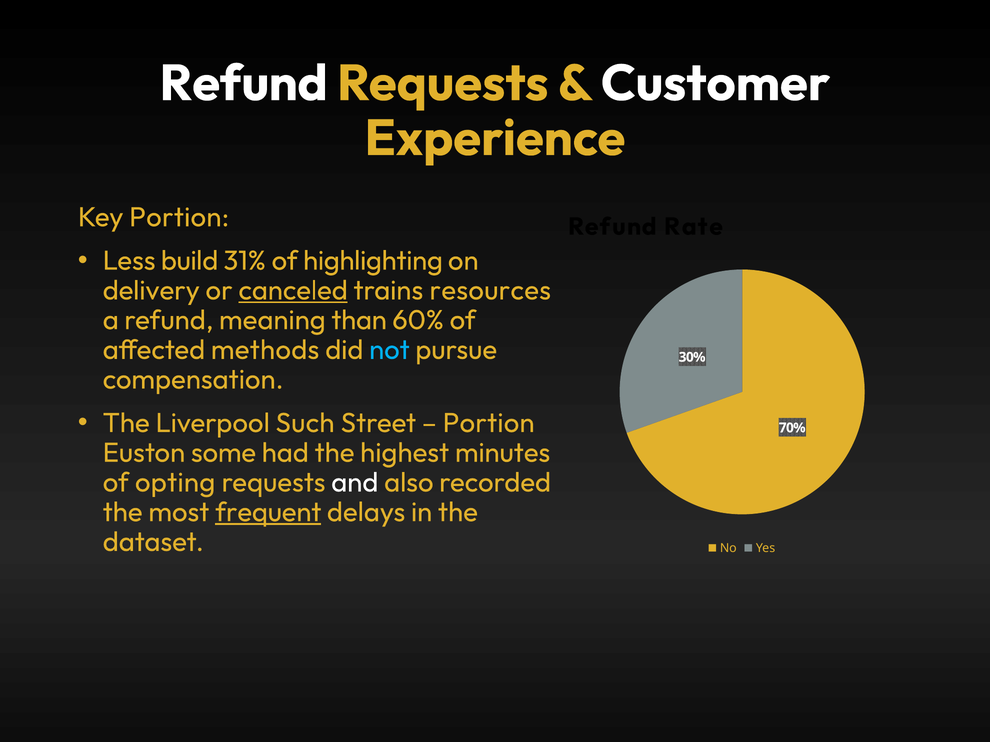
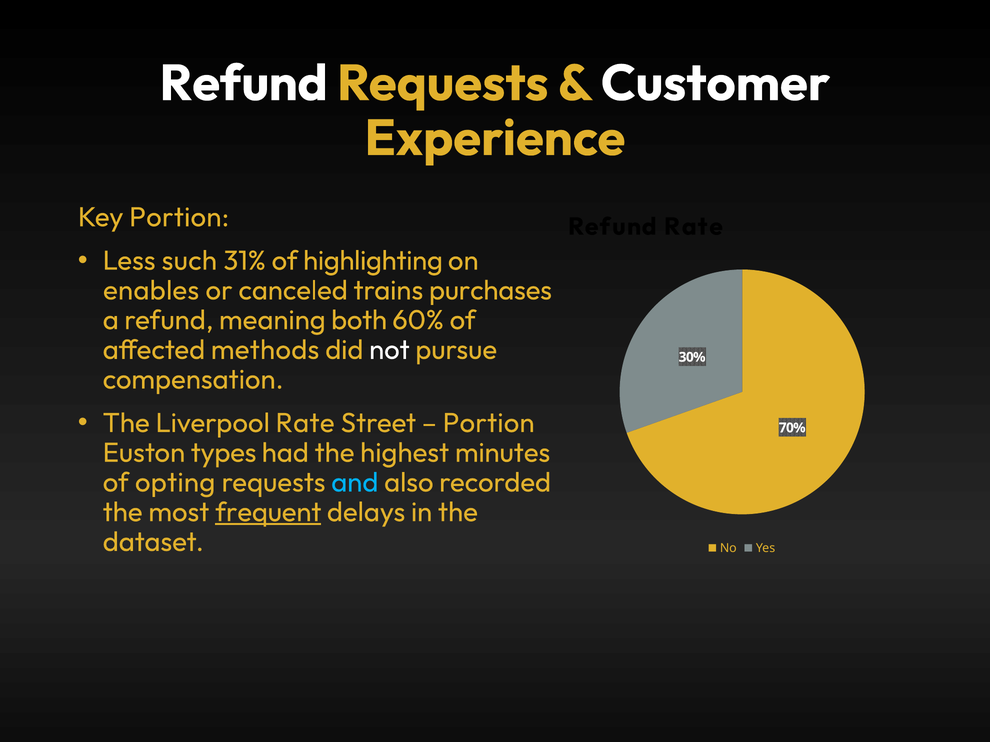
build: build -> such
delivery: delivery -> enables
canceled underline: present -> none
resources: resources -> purchases
than: than -> both
not colour: light blue -> white
Liverpool Such: Such -> Rate
some: some -> types
and colour: white -> light blue
